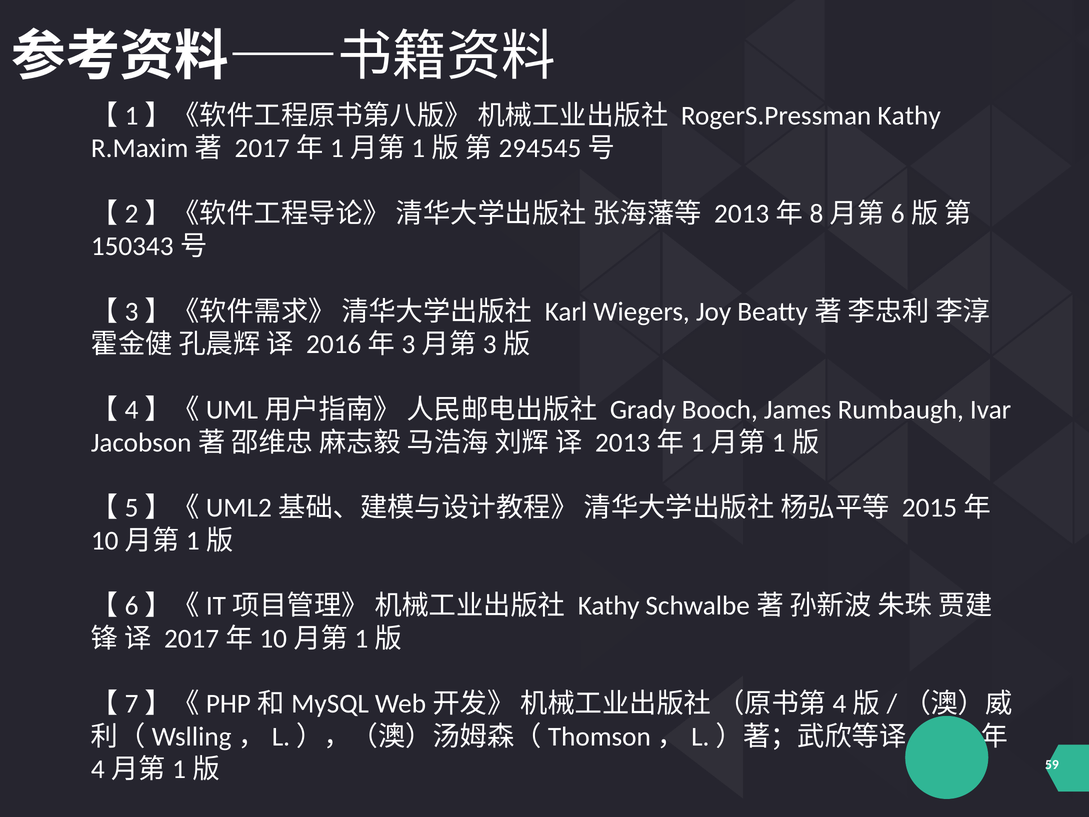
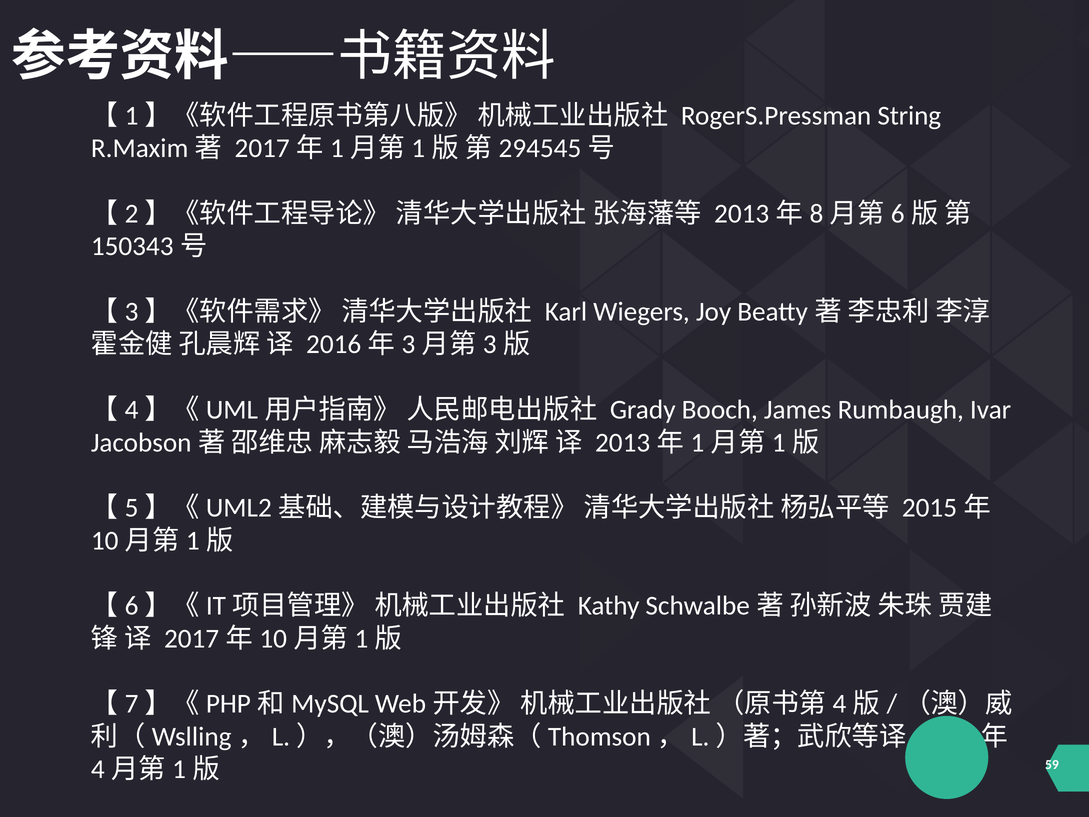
RogerS.Pressman Kathy: Kathy -> String
